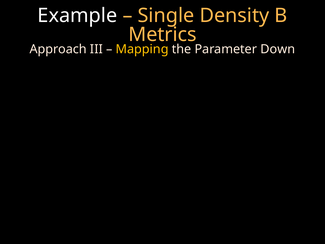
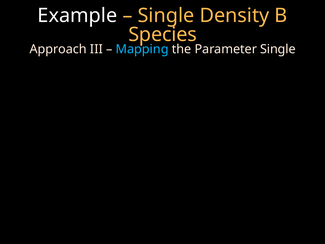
Metrics: Metrics -> Species
Mapping colour: yellow -> light blue
Parameter Down: Down -> Single
